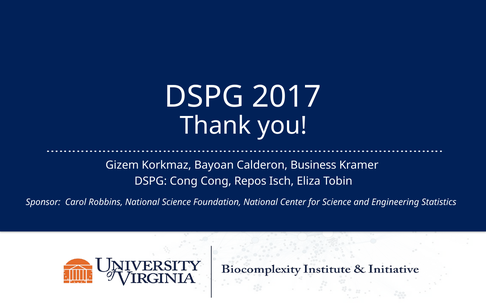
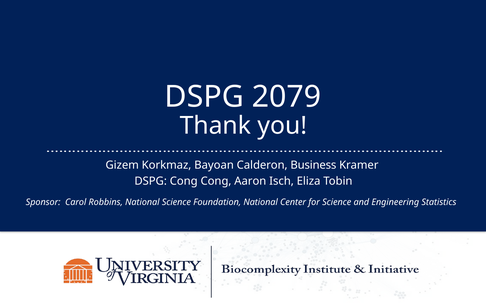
2017: 2017 -> 2079
Repos: Repos -> Aaron
